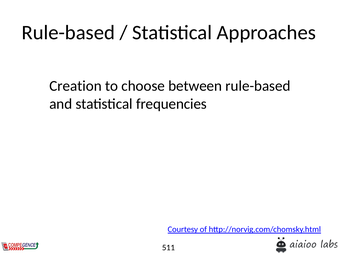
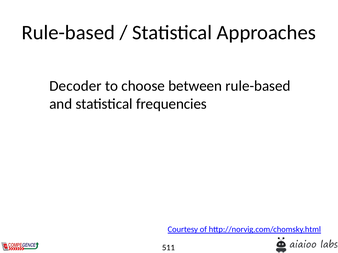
Creation: Creation -> Decoder
